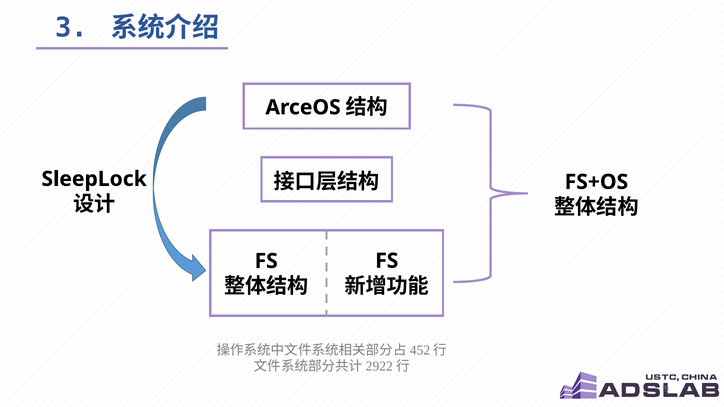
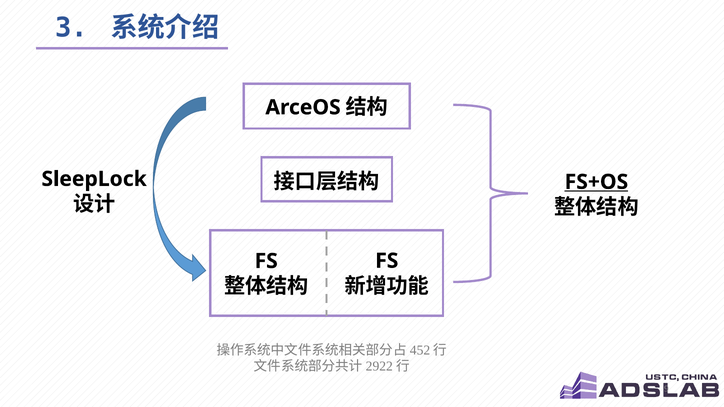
FS+OS underline: none -> present
